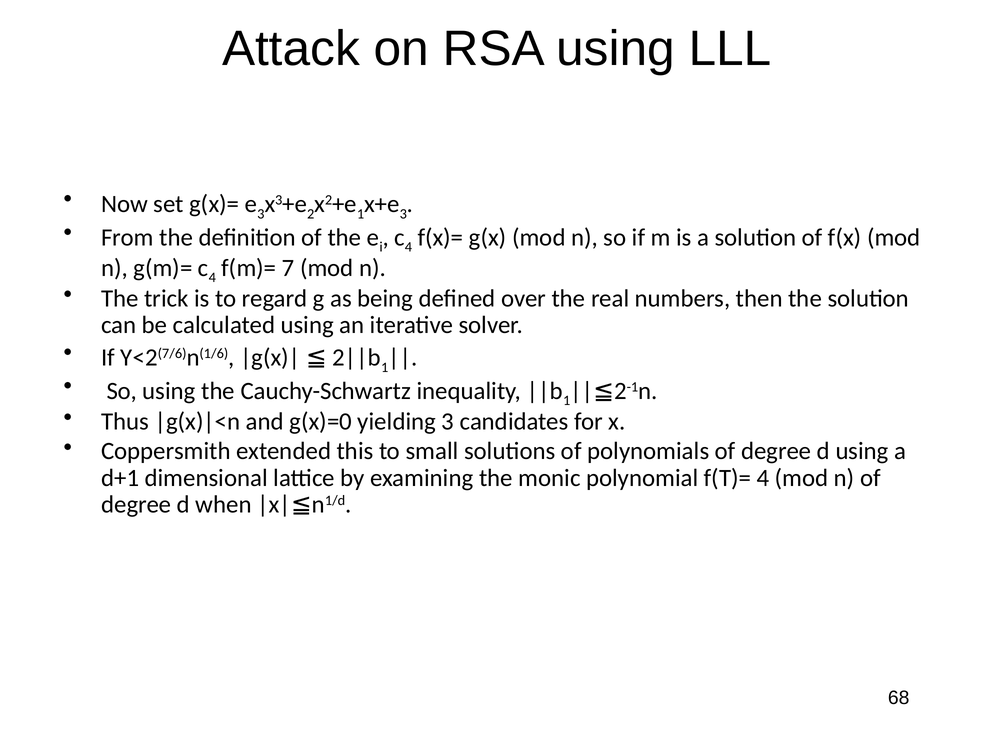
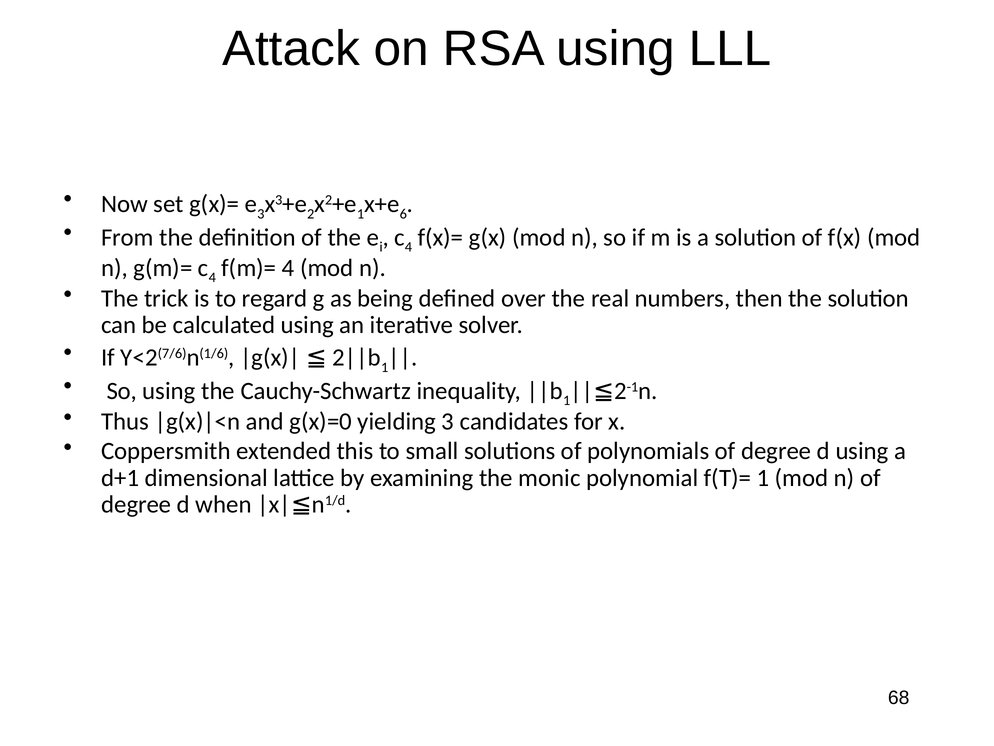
3 at (403, 214): 3 -> 6
f(m)= 7: 7 -> 4
f(T)= 4: 4 -> 1
